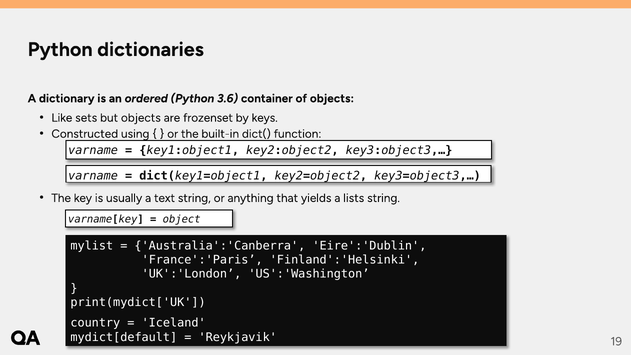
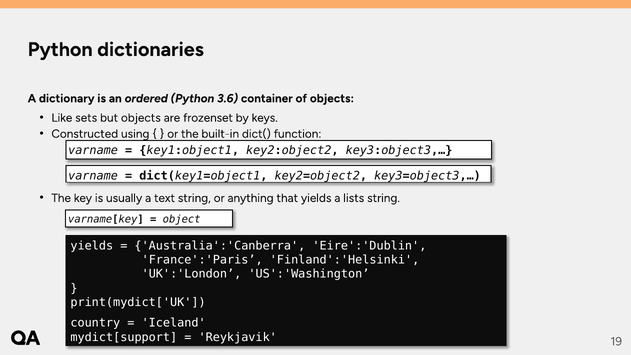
mylist at (92, 246): mylist -> yields
mydict[default: mydict[default -> mydict[support
